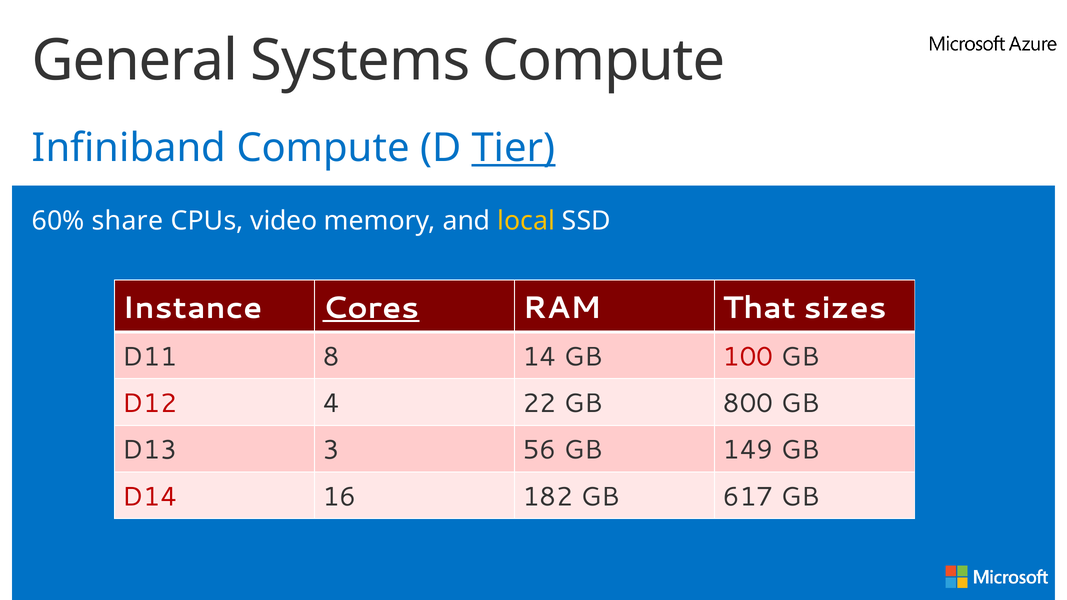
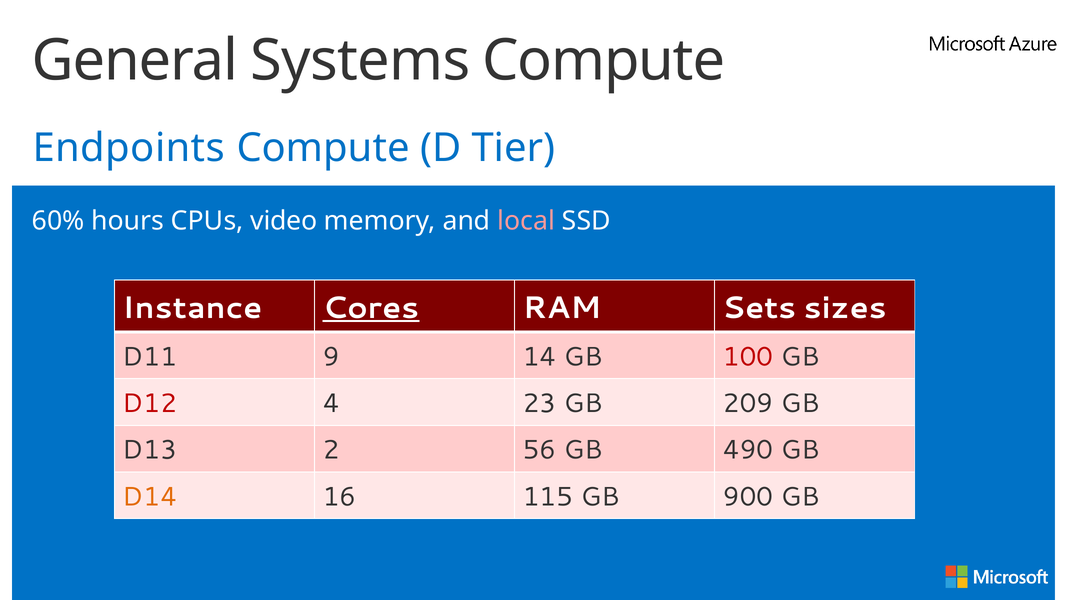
Infiniband: Infiniband -> Endpoints
Tier underline: present -> none
share: share -> hours
local colour: yellow -> pink
That: That -> Sets
8: 8 -> 9
22: 22 -> 23
800: 800 -> 209
3: 3 -> 2
149: 149 -> 490
D14 colour: red -> orange
182: 182 -> 115
617: 617 -> 900
